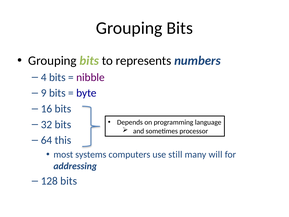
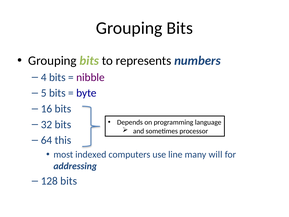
9: 9 -> 5
systems: systems -> indexed
still: still -> line
